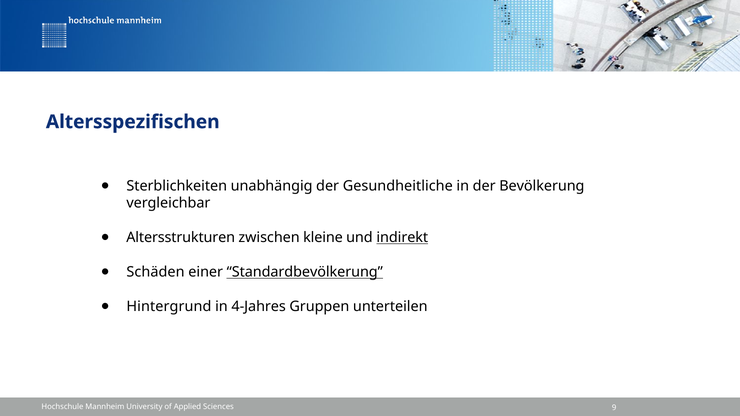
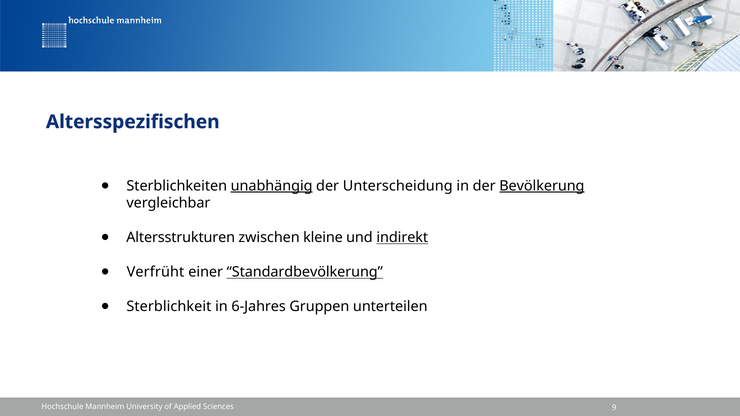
unabhängig underline: none -> present
Gesundheitliche: Gesundheitliche -> Unterscheidung
Bevölkerung underline: none -> present
Schäden: Schäden -> Verfrüht
Hintergrund: Hintergrund -> Sterblichkeit
4-Jahres: 4-Jahres -> 6-Jahres
